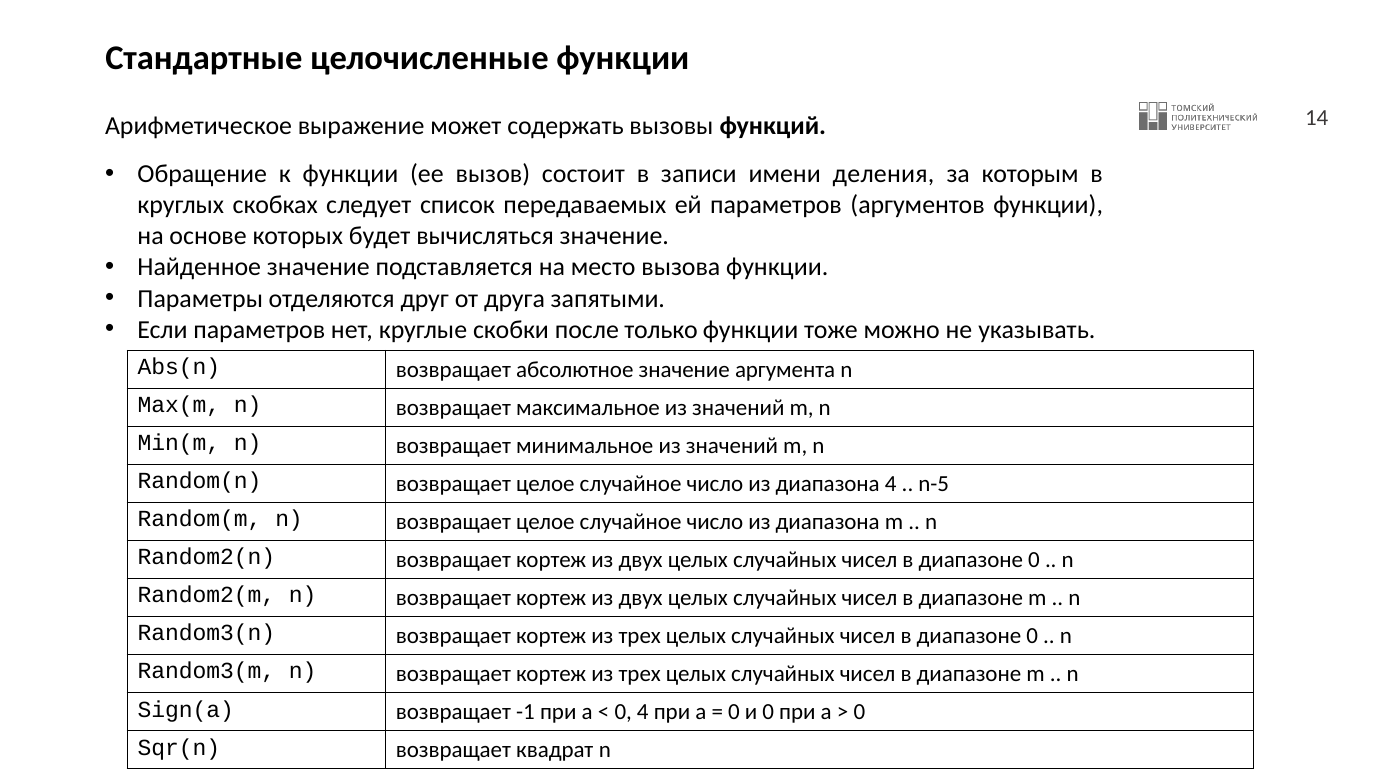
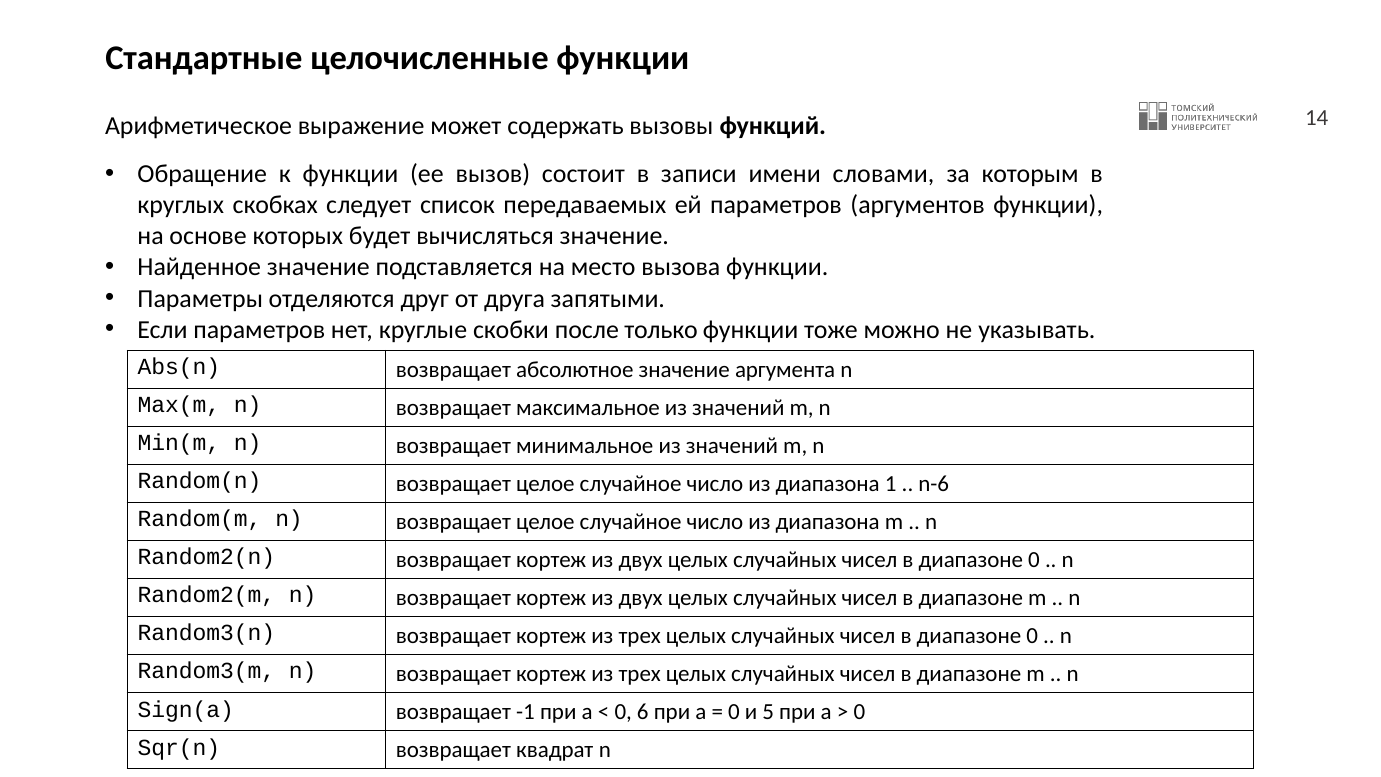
деления: деления -> словами
диапазона 4: 4 -> 1
n-5: n-5 -> n-6
0 4: 4 -> 6
и 0: 0 -> 5
